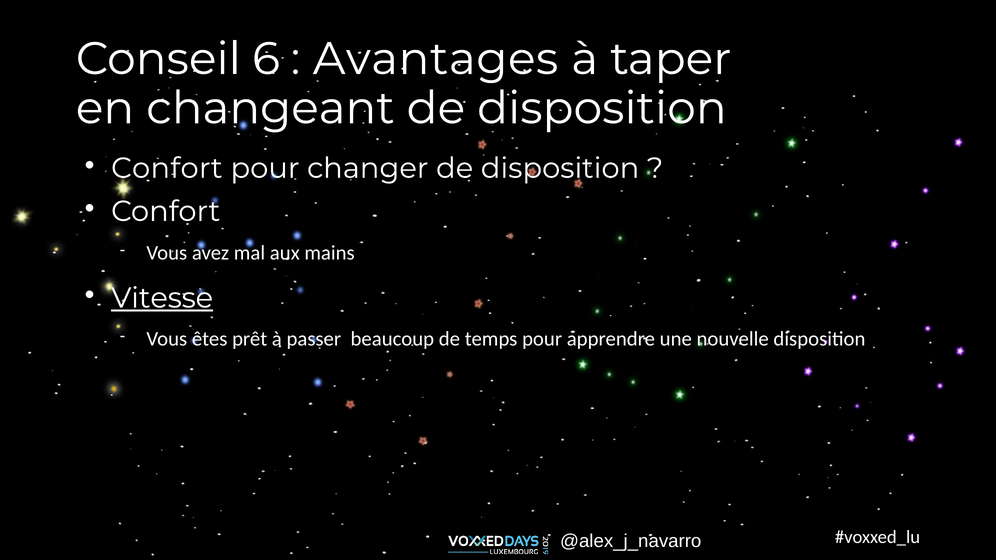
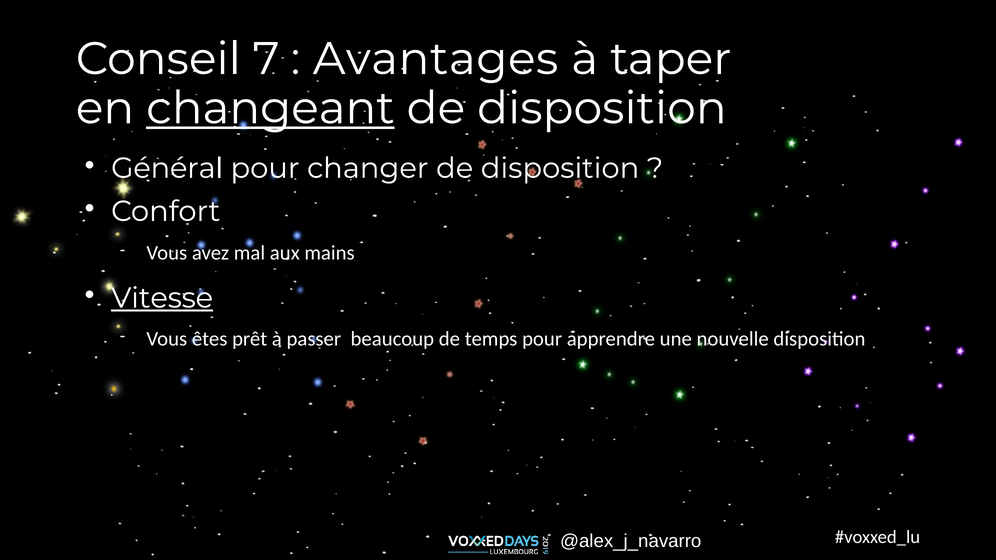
6: 6 -> 7
changeant underline: none -> present
Confort at (167, 168): Confort -> Général
